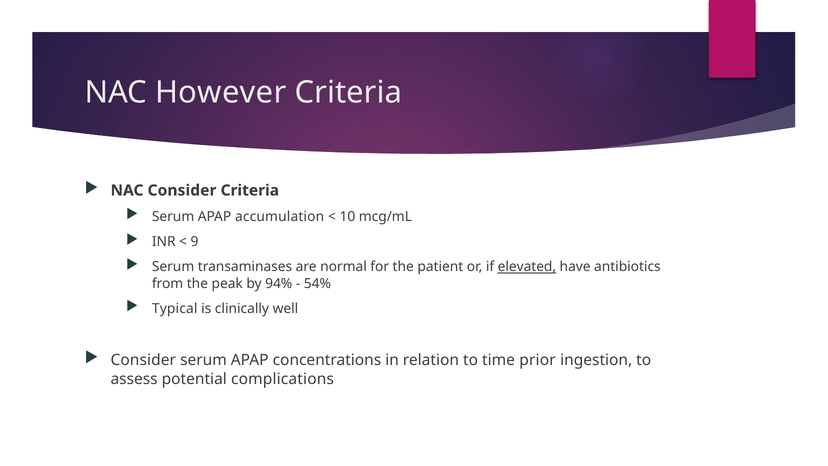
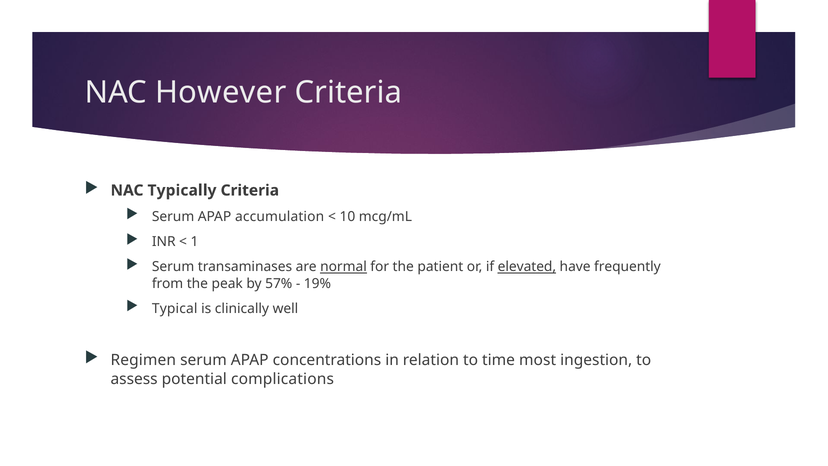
NAC Consider: Consider -> Typically
9: 9 -> 1
normal underline: none -> present
antibiotics: antibiotics -> frequently
94%: 94% -> 57%
54%: 54% -> 19%
Consider at (143, 360): Consider -> Regimen
prior: prior -> most
